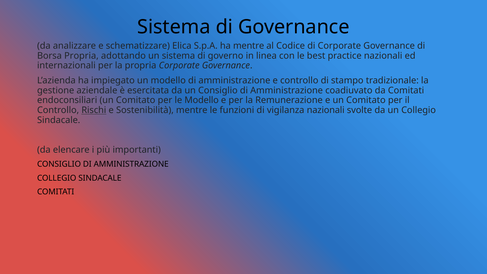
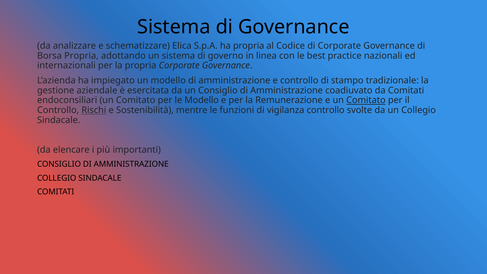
ha mentre: mentre -> propria
Comitato at (366, 100) underline: none -> present
vigilanza nazionali: nazionali -> controllo
